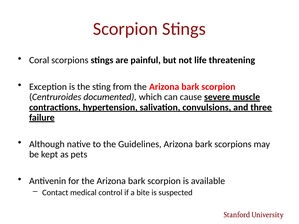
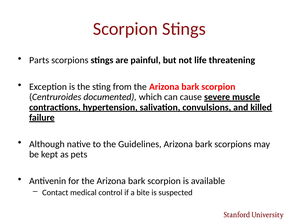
Coral: Coral -> Parts
three: three -> killed
